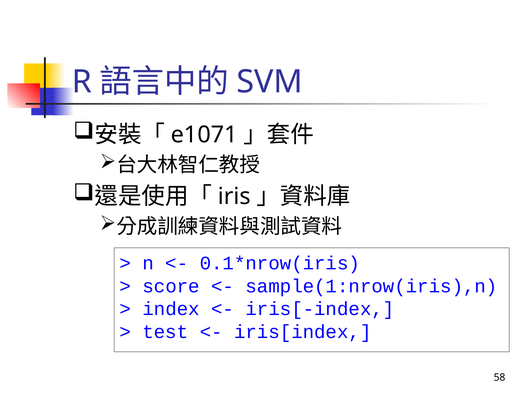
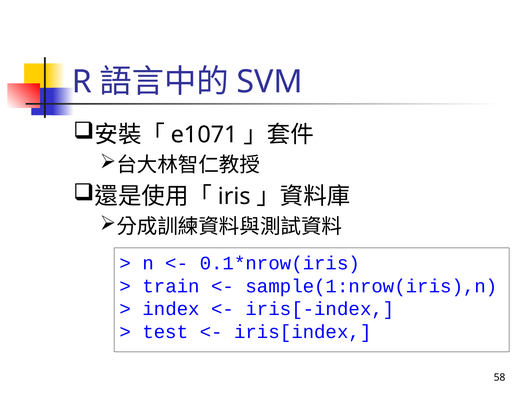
score: score -> train
